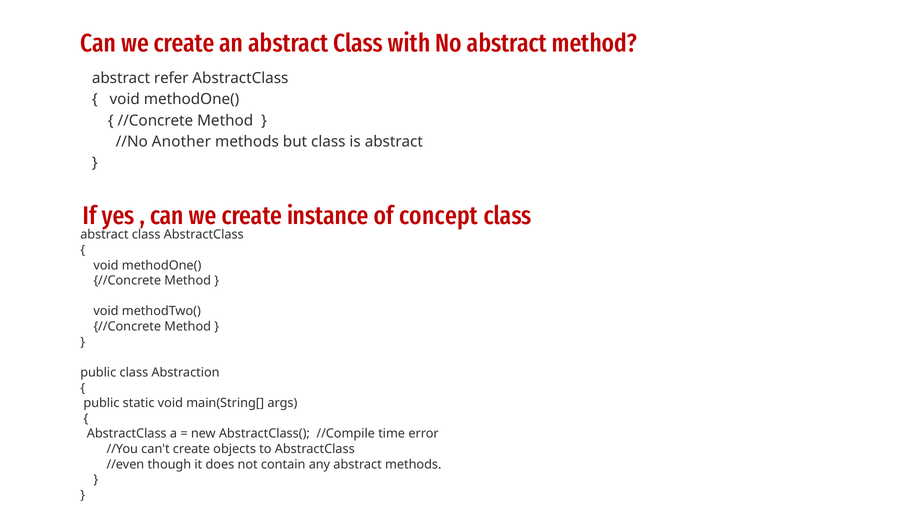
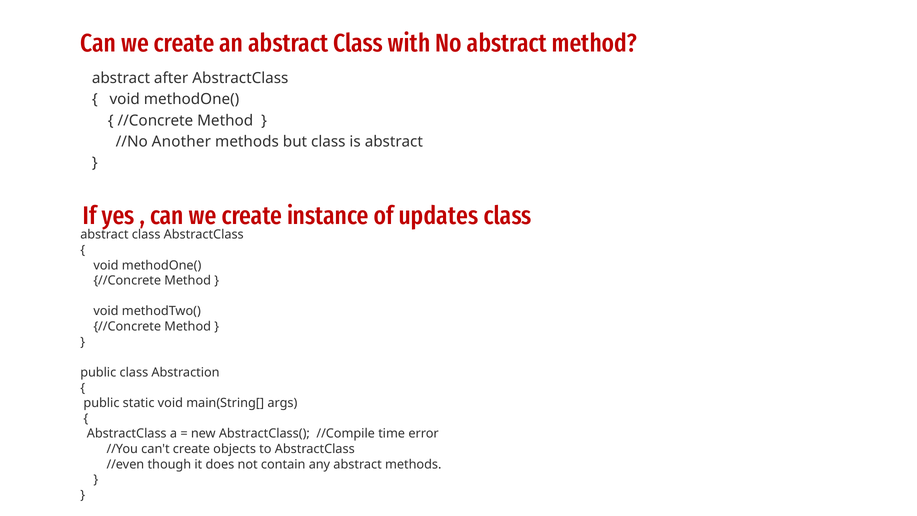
refer: refer -> after
concept: concept -> updates
